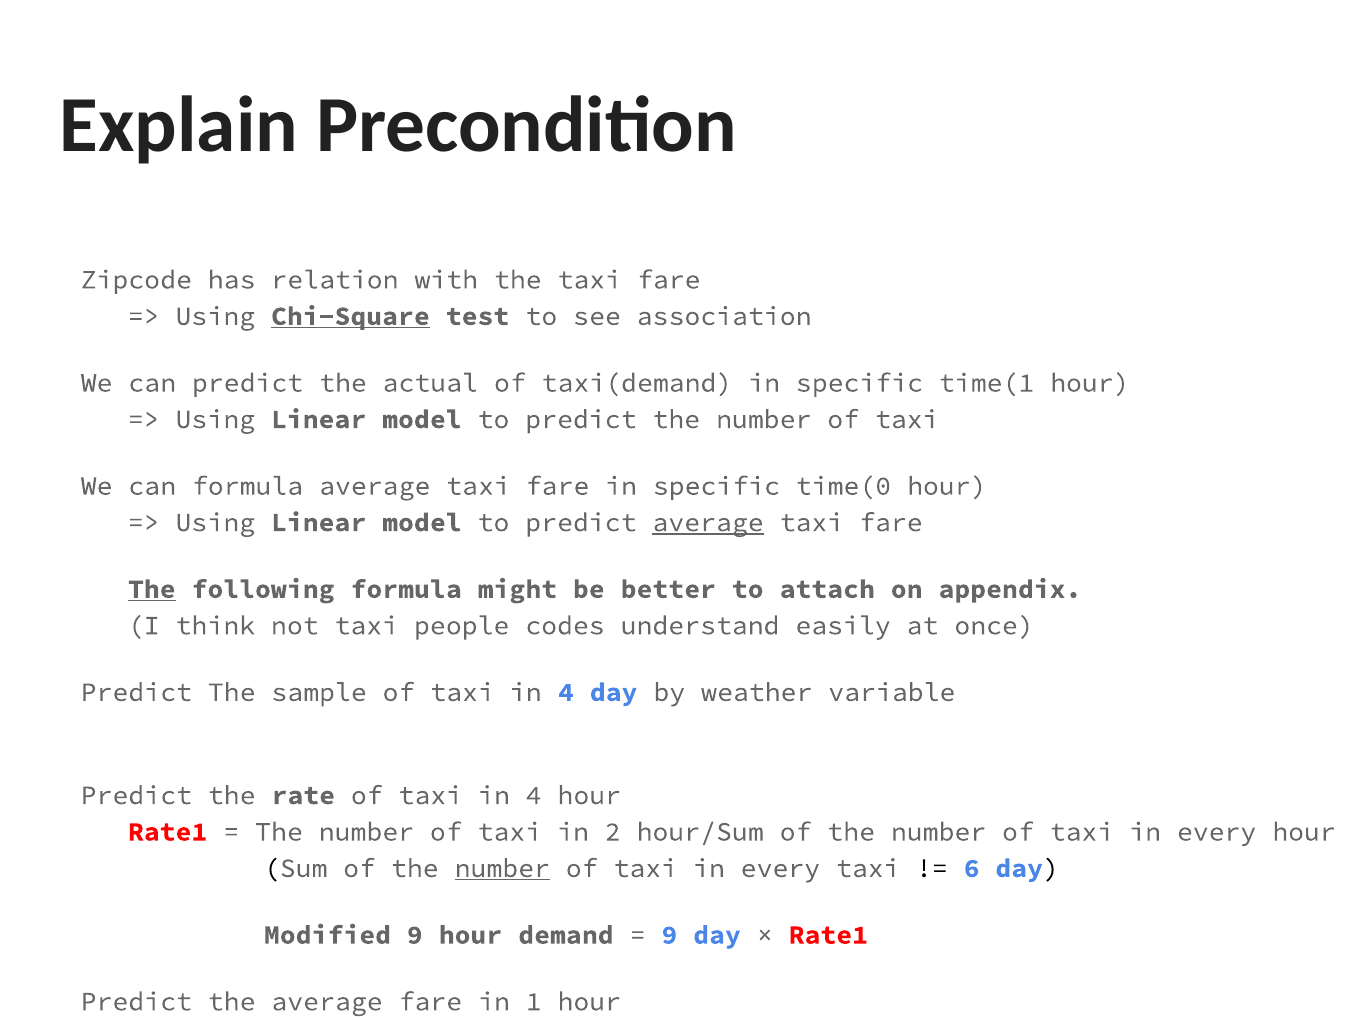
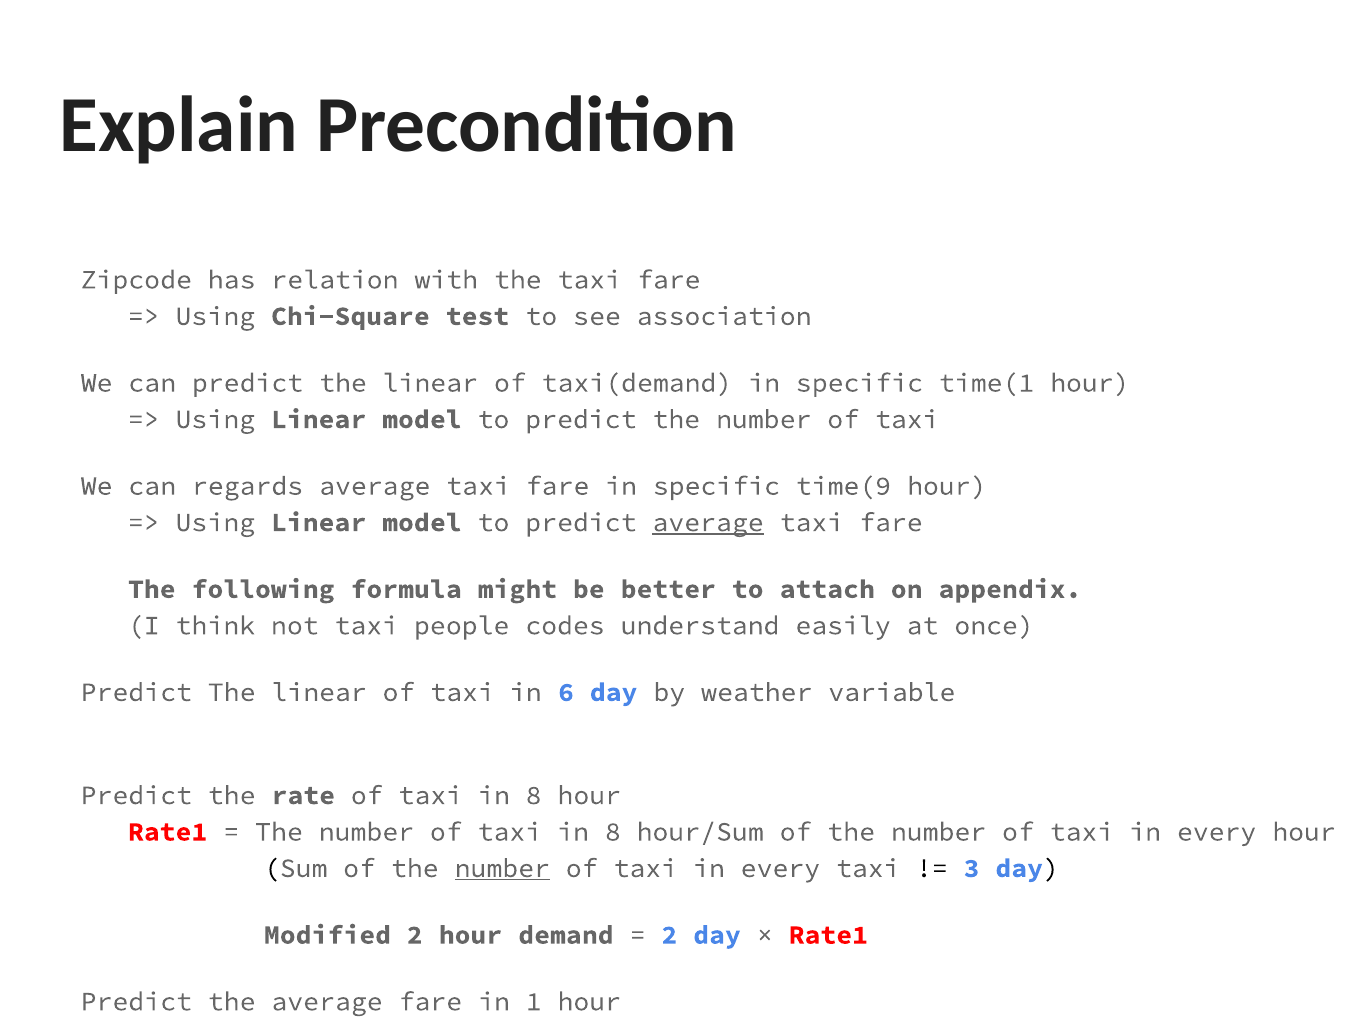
Chi-Square underline: present -> none
can predict the actual: actual -> linear
can formula: formula -> regards
time(0: time(0 -> time(9
The at (152, 589) underline: present -> none
sample at (319, 692): sample -> linear
4 at (566, 692): 4 -> 6
4 at (534, 795): 4 -> 8
2 at (613, 832): 2 -> 8
6: 6 -> 3
Modified 9: 9 -> 2
9 at (669, 935): 9 -> 2
